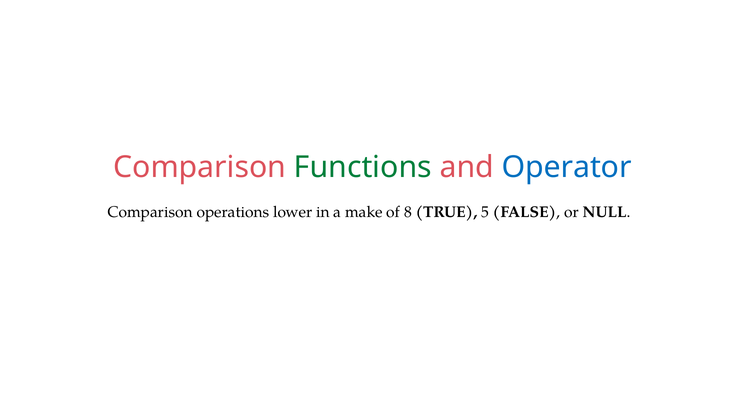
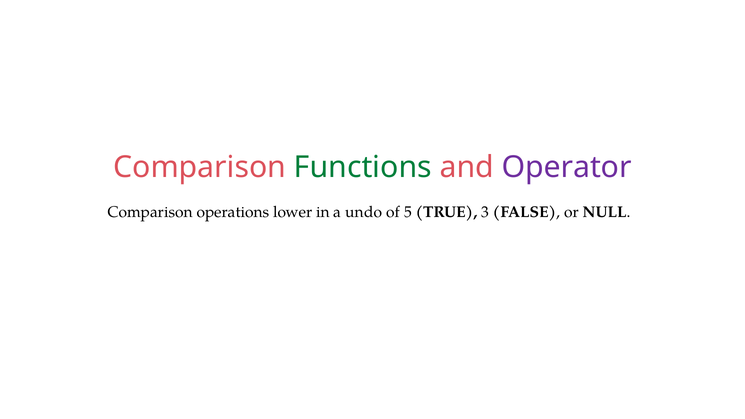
Operator colour: blue -> purple
make: make -> undo
8: 8 -> 5
5: 5 -> 3
